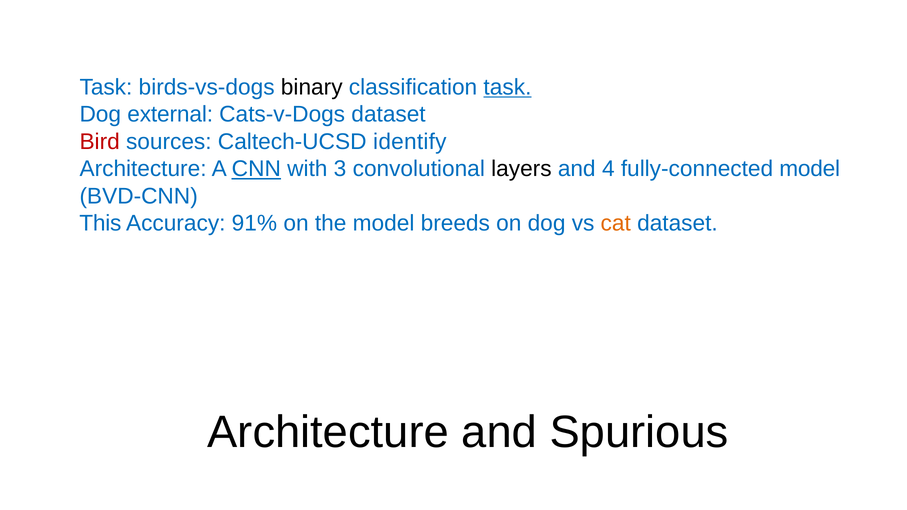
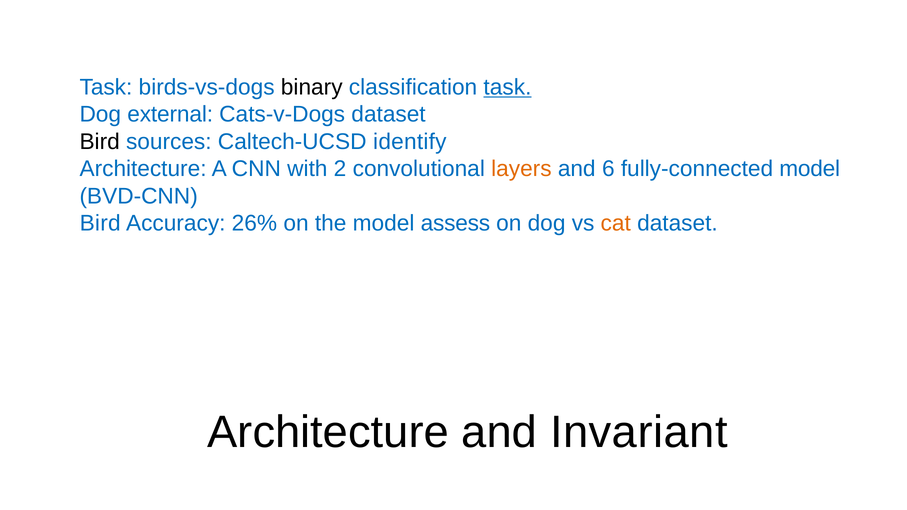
Bird at (100, 142) colour: red -> black
CNN underline: present -> none
3: 3 -> 2
layers colour: black -> orange
4: 4 -> 6
This at (100, 223): This -> Bird
91%: 91% -> 26%
breeds: breeds -> assess
Spurious: Spurious -> Invariant
